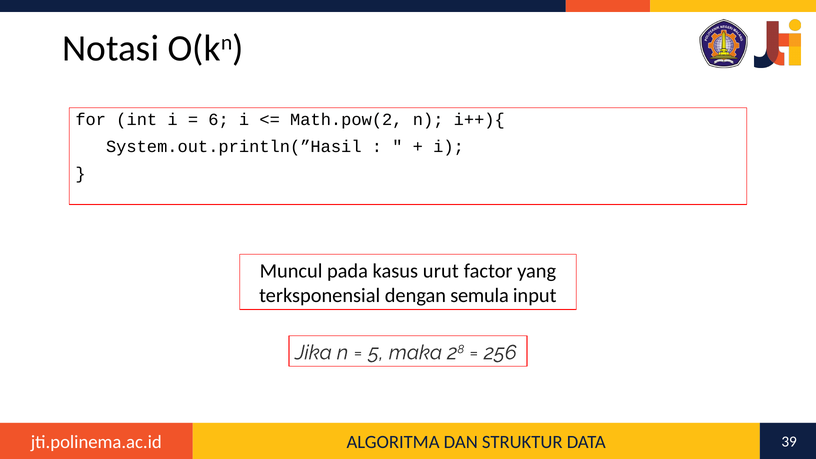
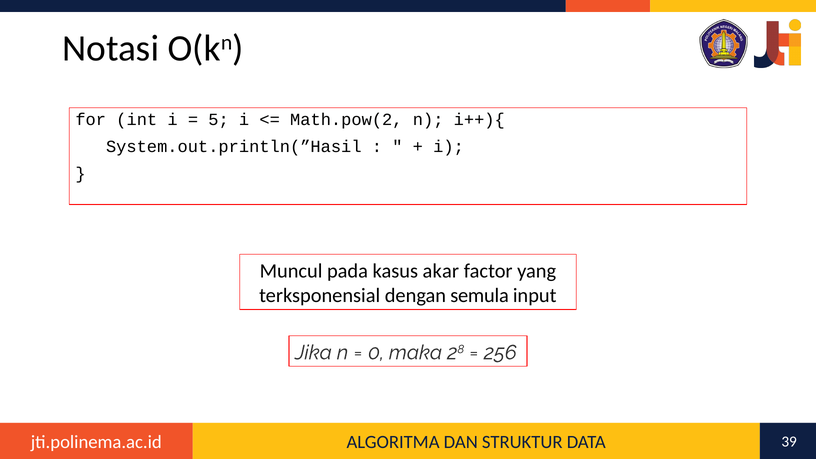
6: 6 -> 5
urut: urut -> akar
5: 5 -> 0
